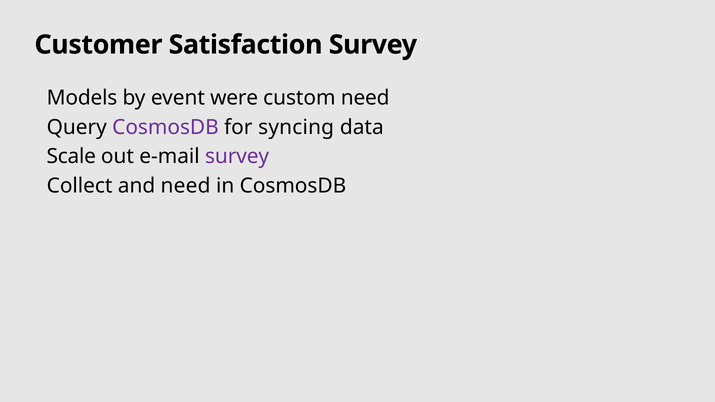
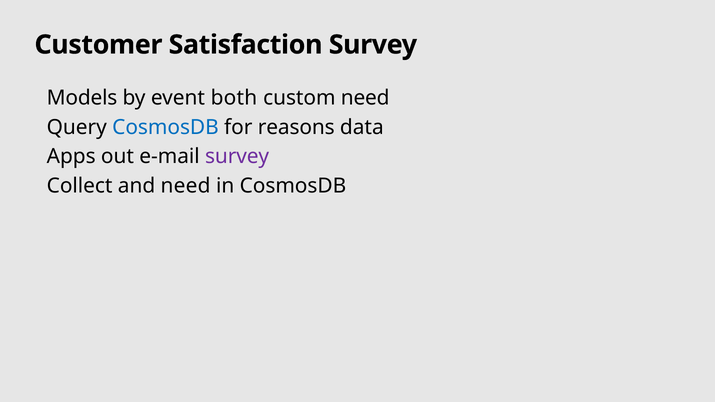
were: were -> both
CosmosDB at (165, 127) colour: purple -> blue
syncing: syncing -> reasons
Scale: Scale -> Apps
